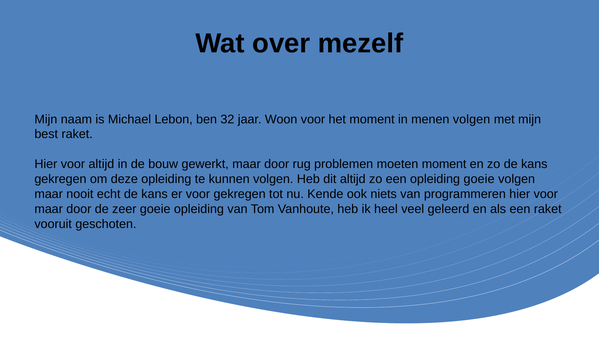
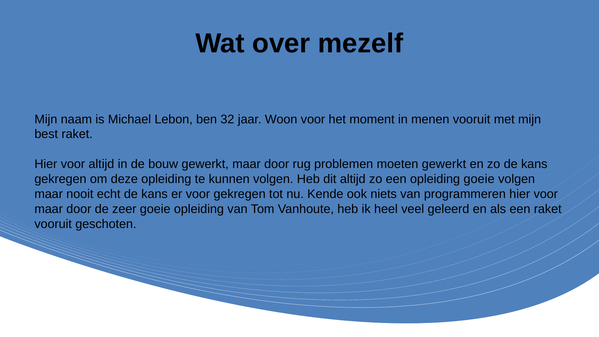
menen volgen: volgen -> vooruit
moeten moment: moment -> gewerkt
